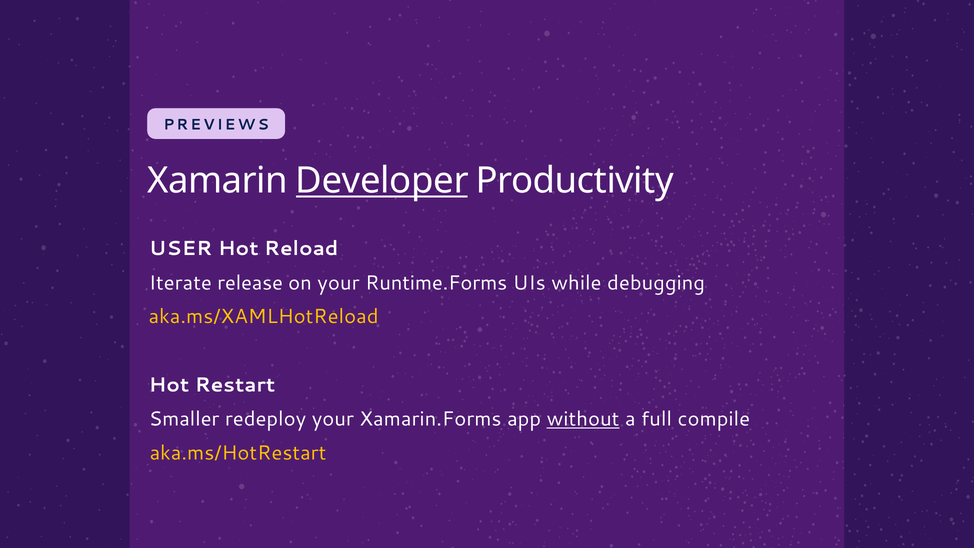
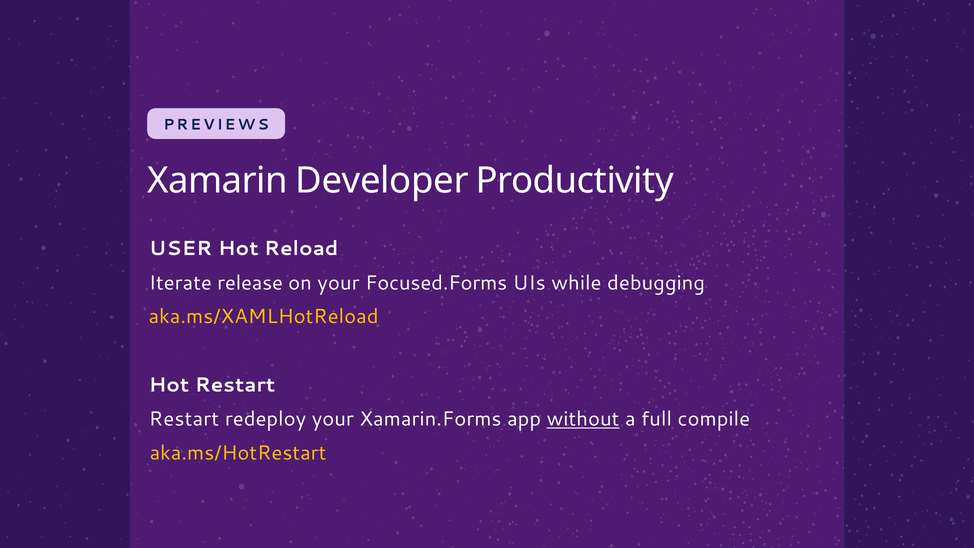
Developer underline: present -> none
Runtime.Forms: Runtime.Forms -> Focused.Forms
Smaller at (184, 419): Smaller -> Restart
